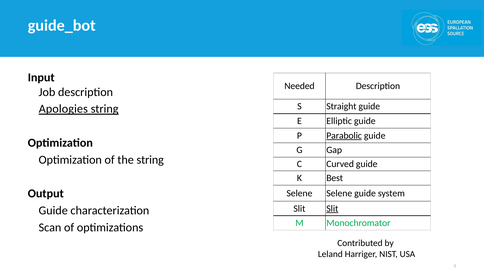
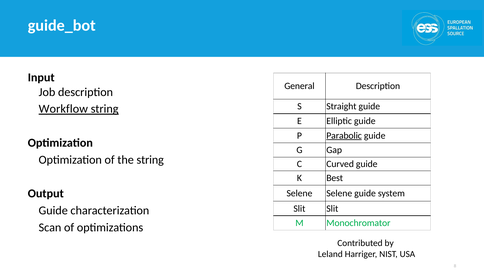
Needed: Needed -> General
Apologies: Apologies -> Workflow
Slit at (332, 209) underline: present -> none
